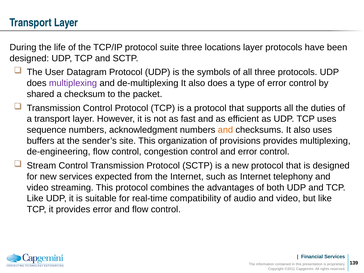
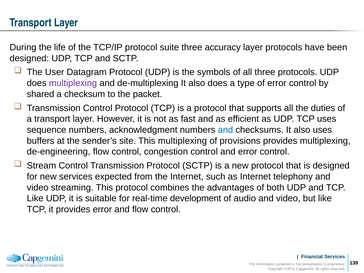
locations: locations -> accuracy
and at (225, 130) colour: orange -> blue
This organization: organization -> multiplexing
compatibility: compatibility -> development
